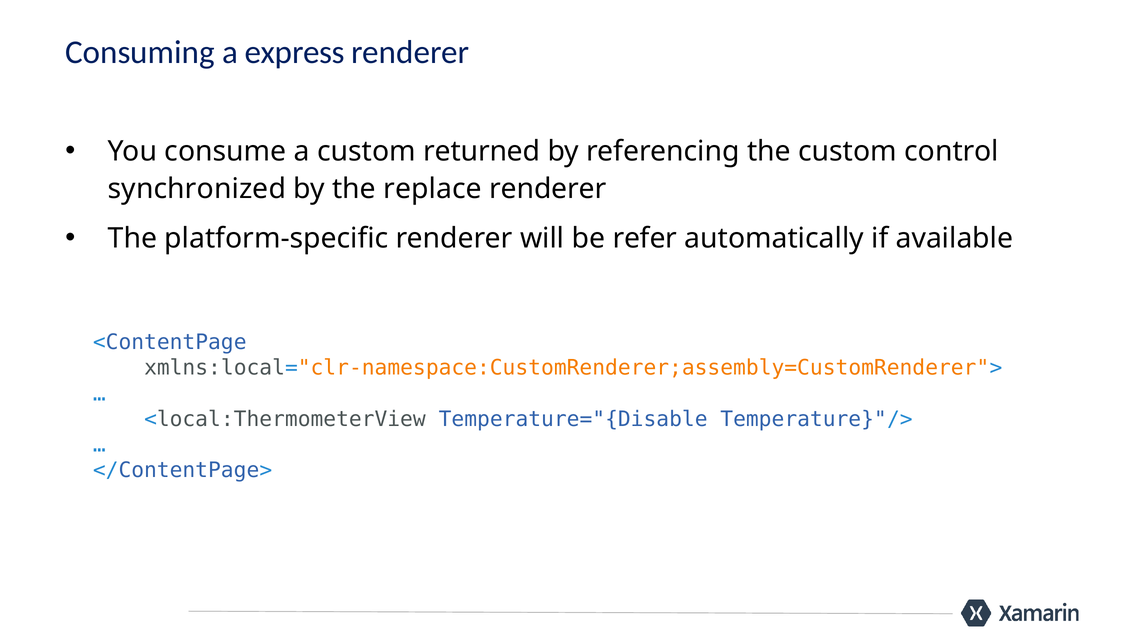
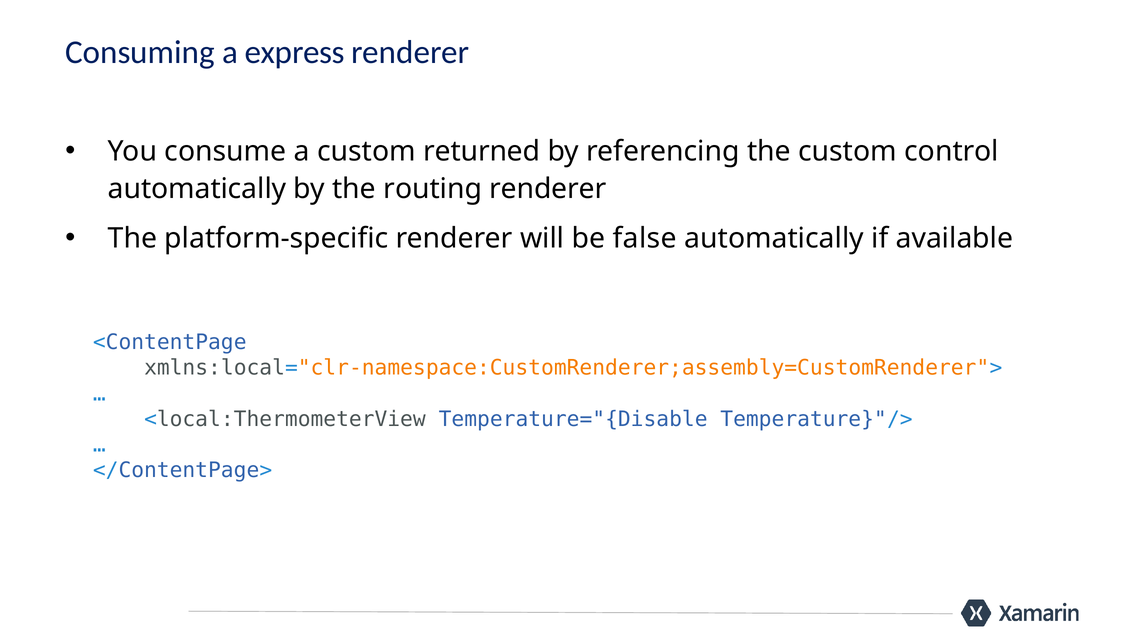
synchronized at (197, 189): synchronized -> automatically
replace: replace -> routing
refer: refer -> false
